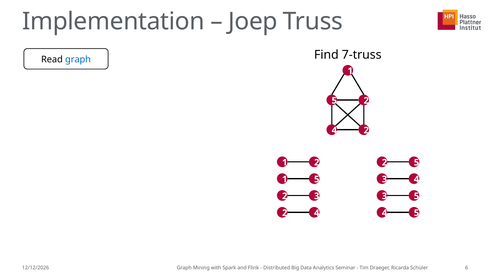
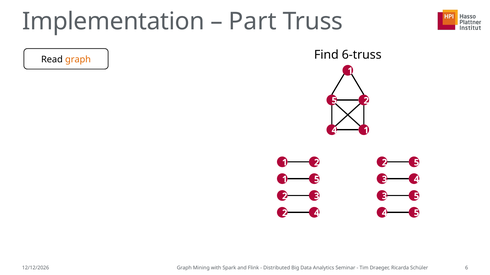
Joep: Joep -> Part
7-truss: 7-truss -> 6-truss
graph at (78, 60) colour: blue -> orange
2 at (366, 131): 2 -> 1
